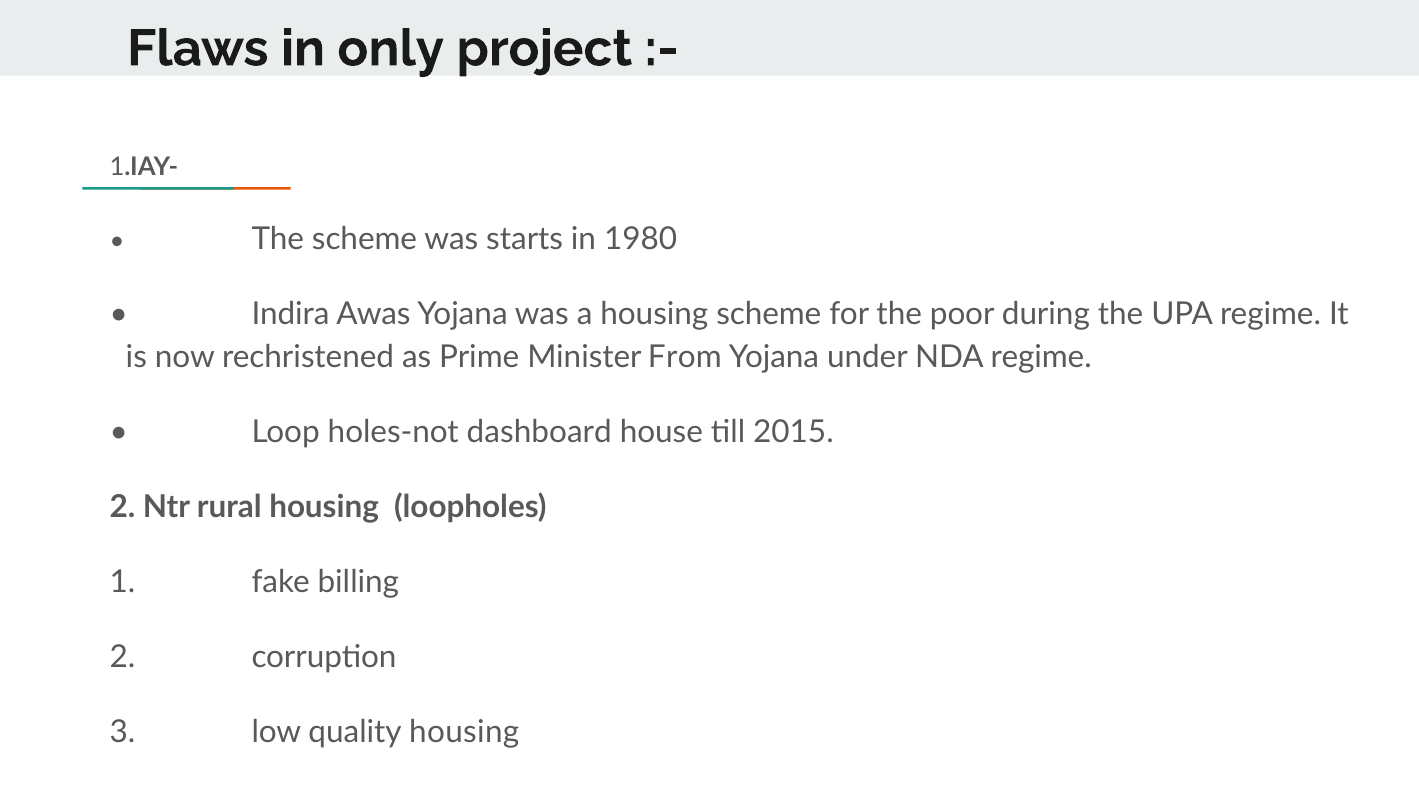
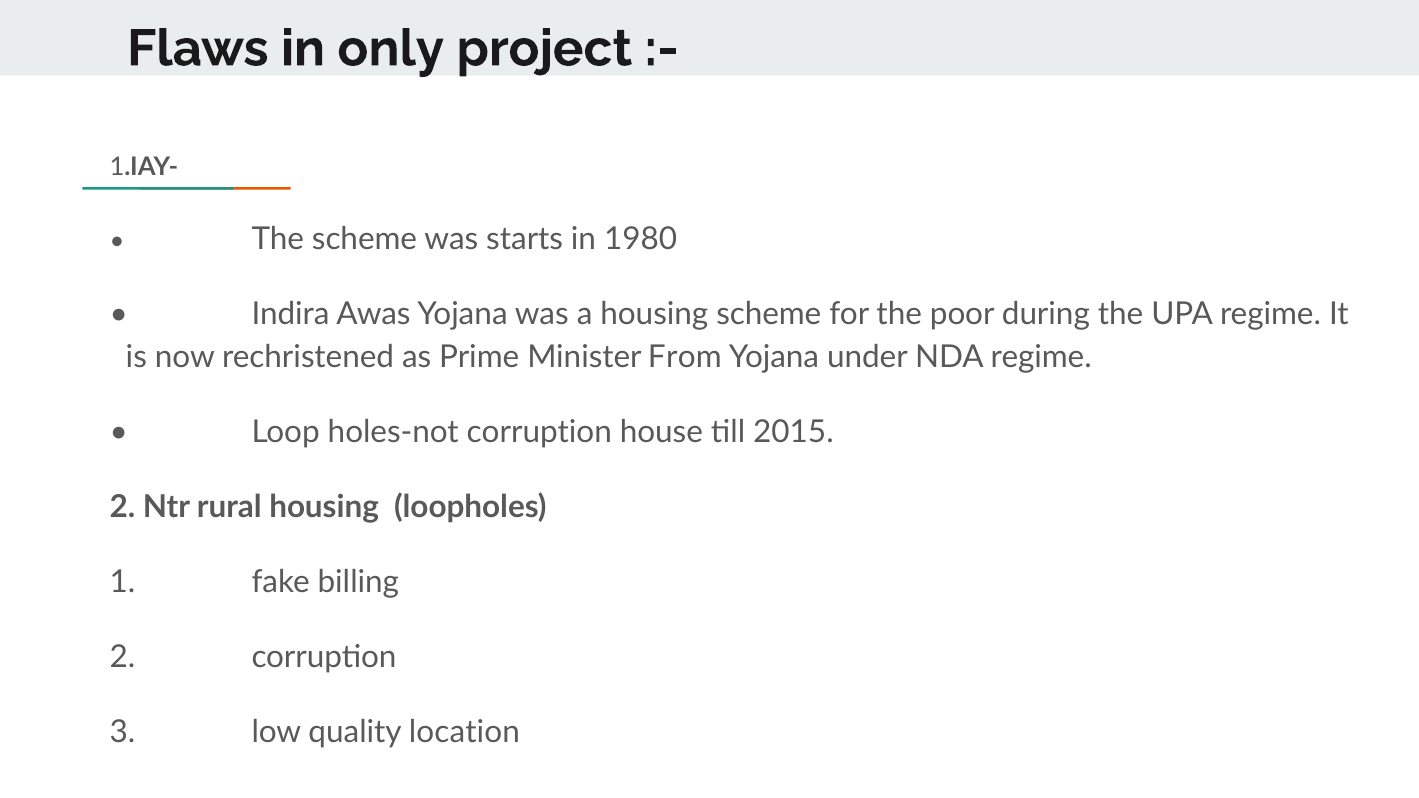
holes-not dashboard: dashboard -> corruption
quality housing: housing -> location
